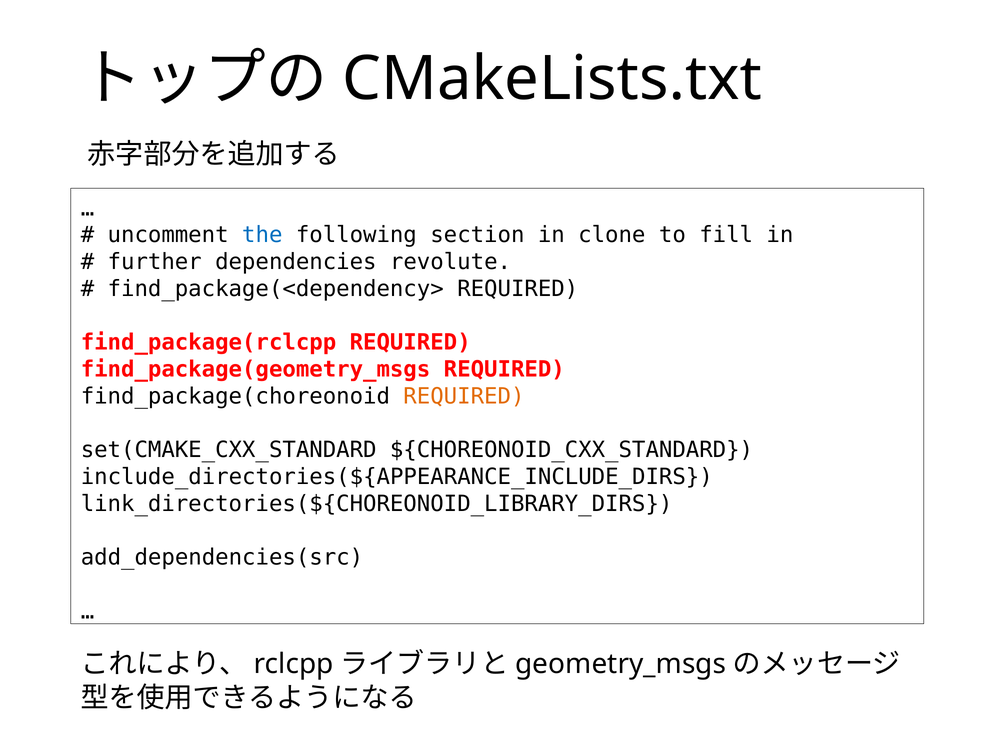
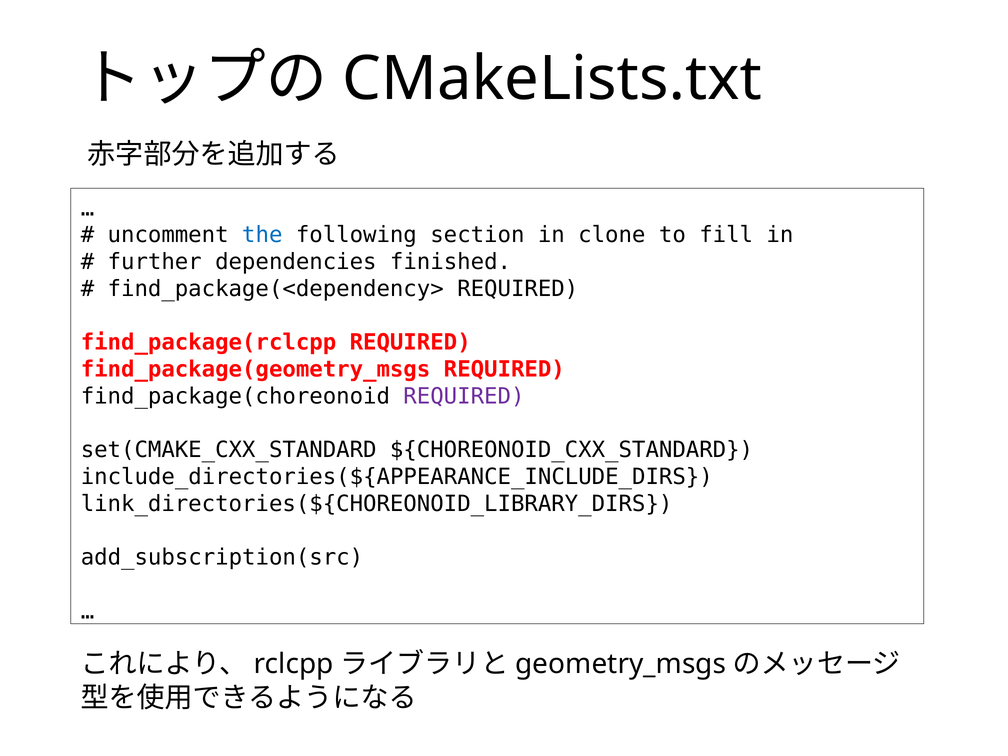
revolute: revolute -> finished
REQUIRED at (464, 396) colour: orange -> purple
add_dependencies(src: add_dependencies(src -> add_subscription(src
